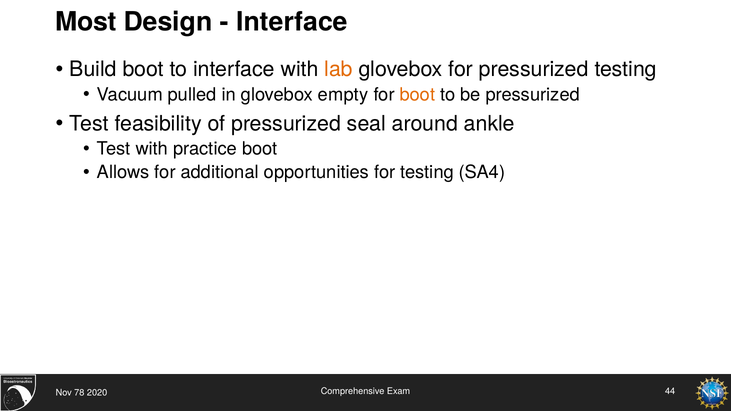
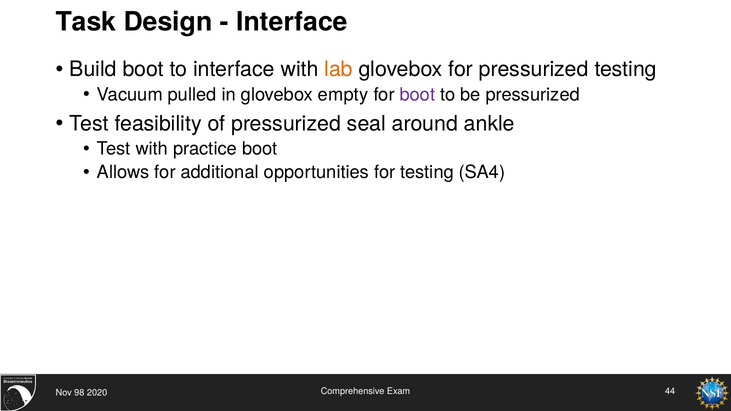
Most: Most -> Task
boot at (417, 95) colour: orange -> purple
78: 78 -> 98
